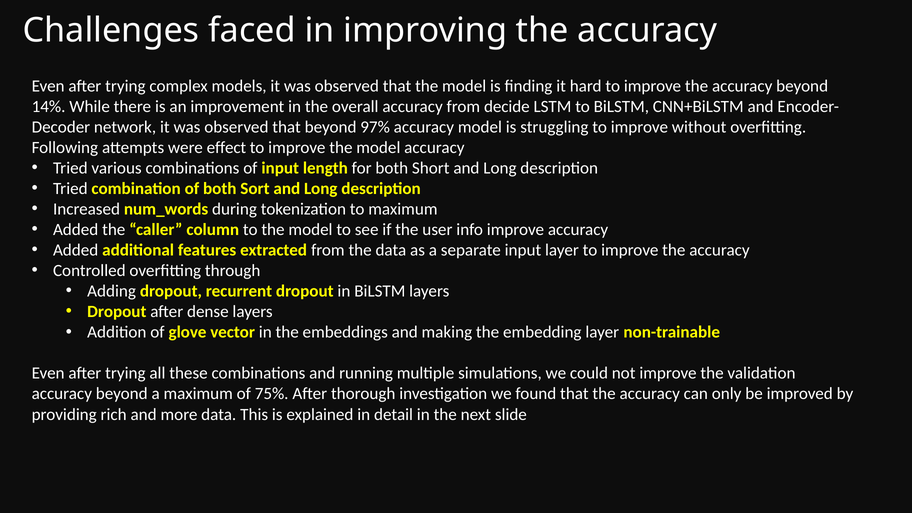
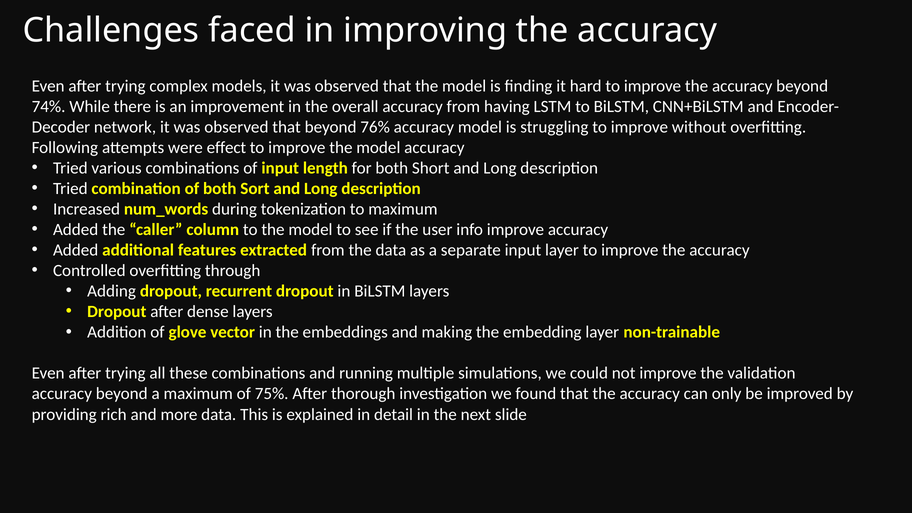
14%: 14% -> 74%
decide: decide -> having
97%: 97% -> 76%
